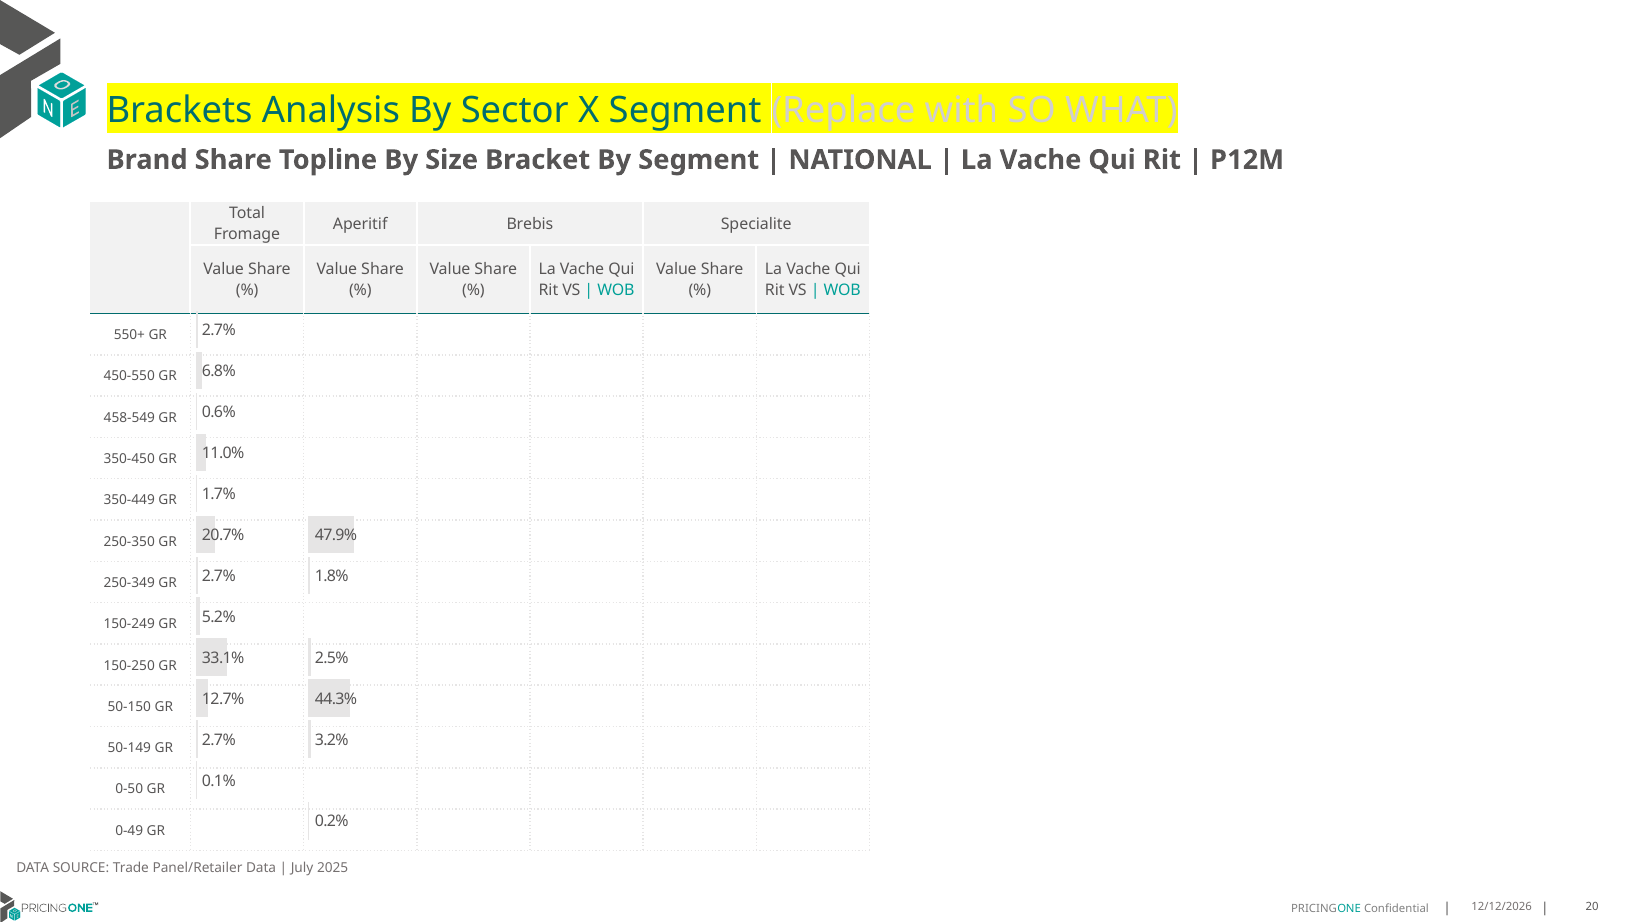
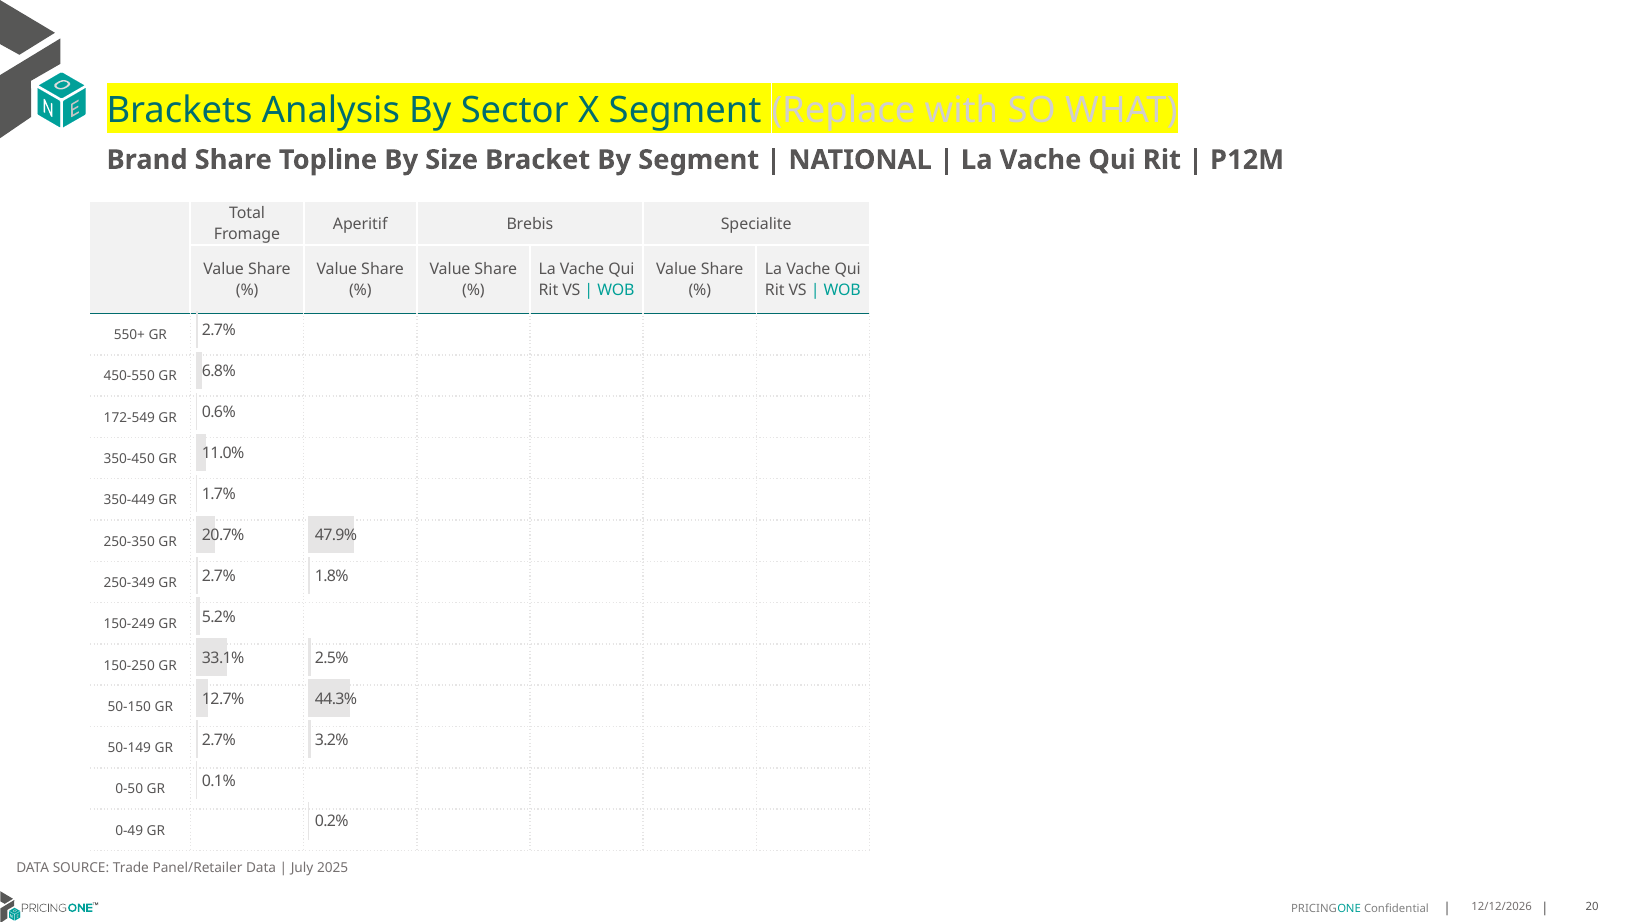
458-549: 458-549 -> 172-549
